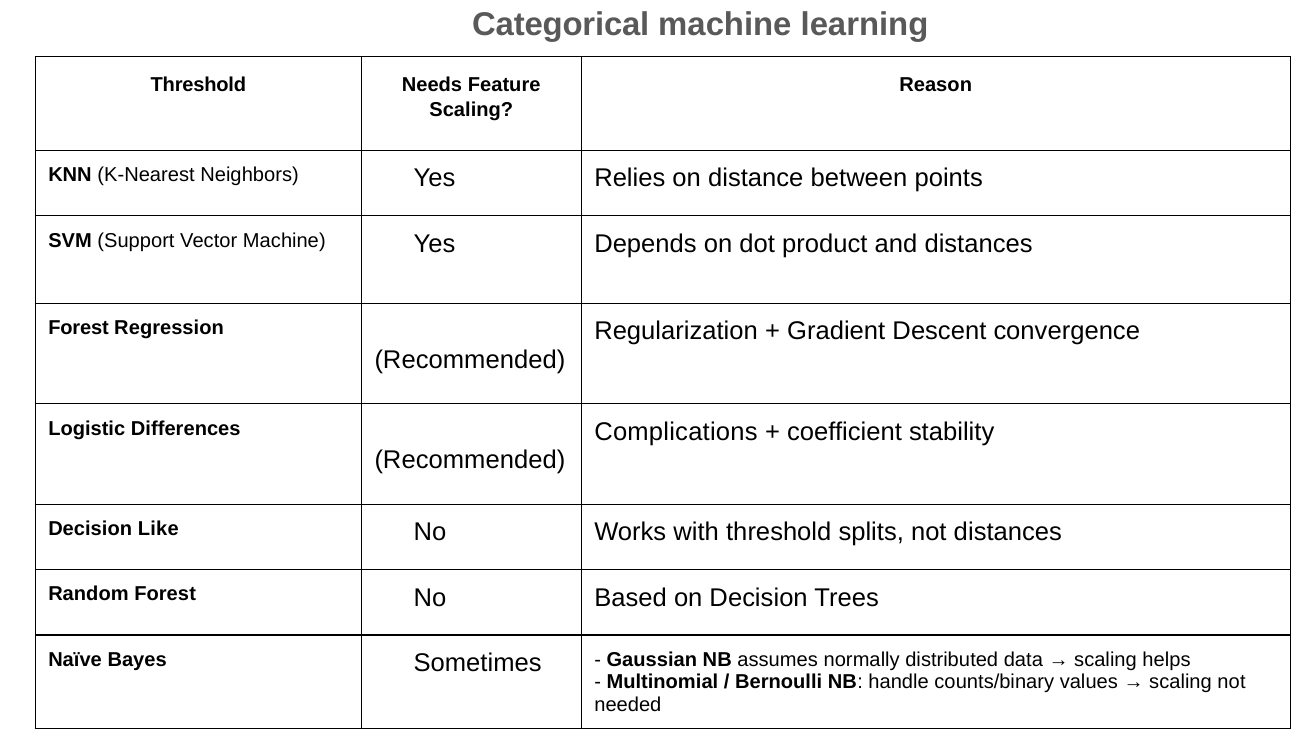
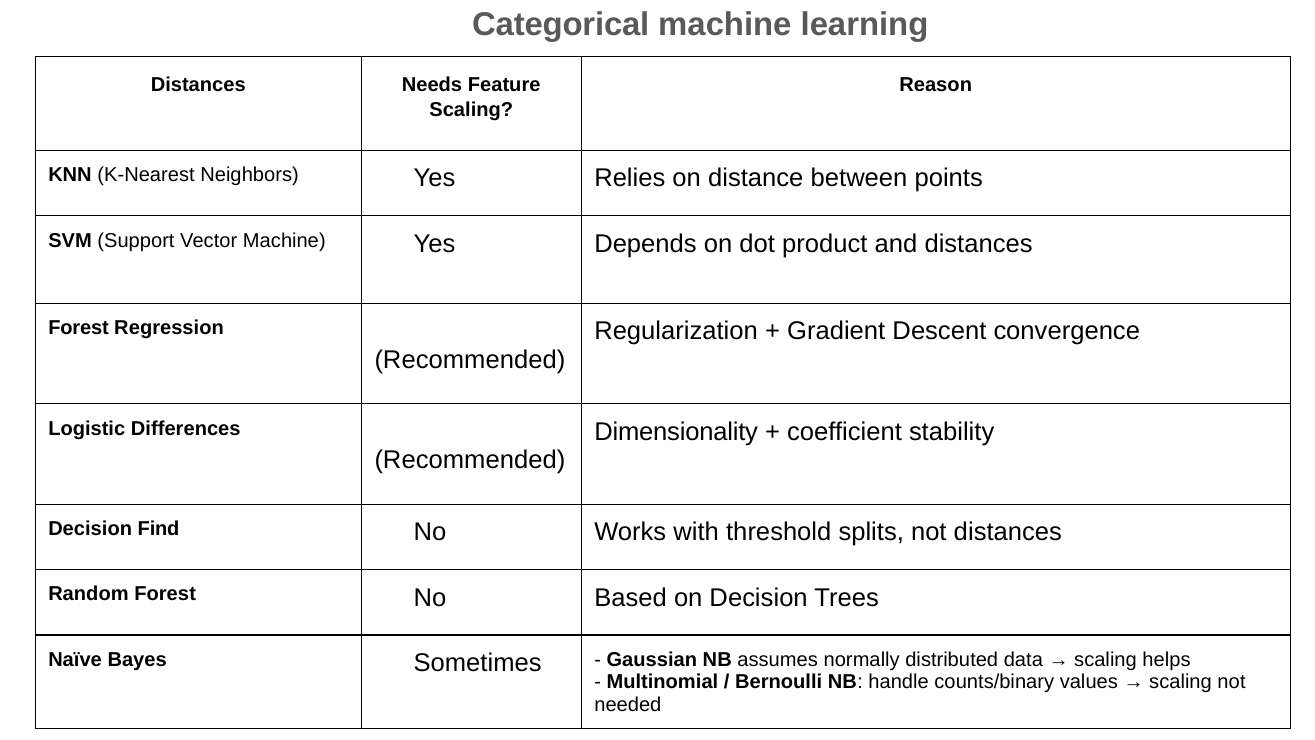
Threshold at (198, 84): Threshold -> Distances
Complications: Complications -> Dimensionality
Like: Like -> Find
